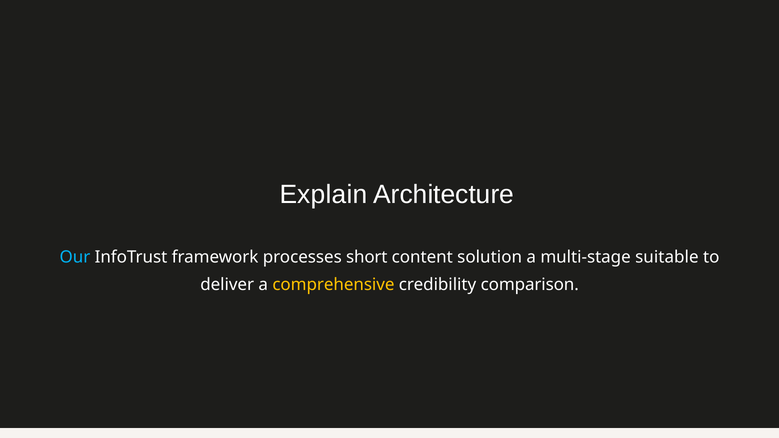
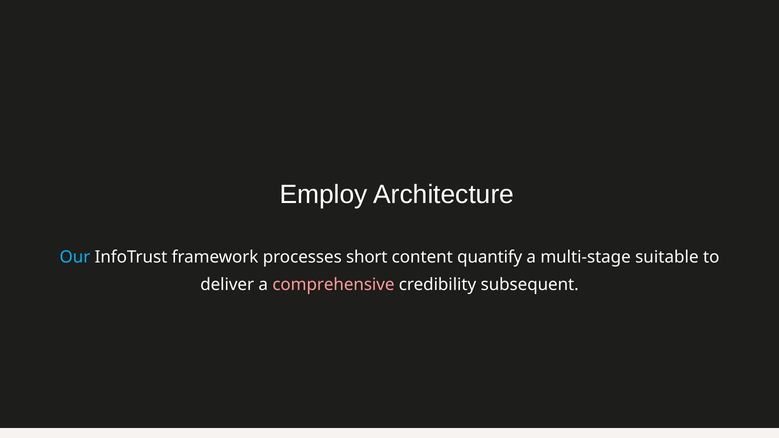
Explain: Explain -> Employ
solution: solution -> quantify
comprehensive colour: yellow -> pink
comparison: comparison -> subsequent
